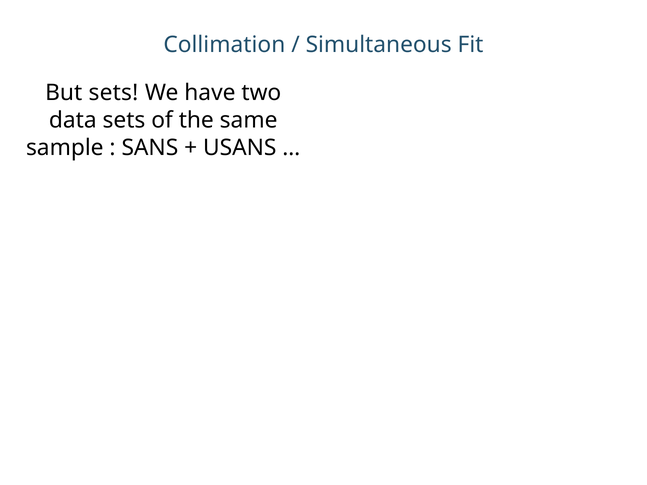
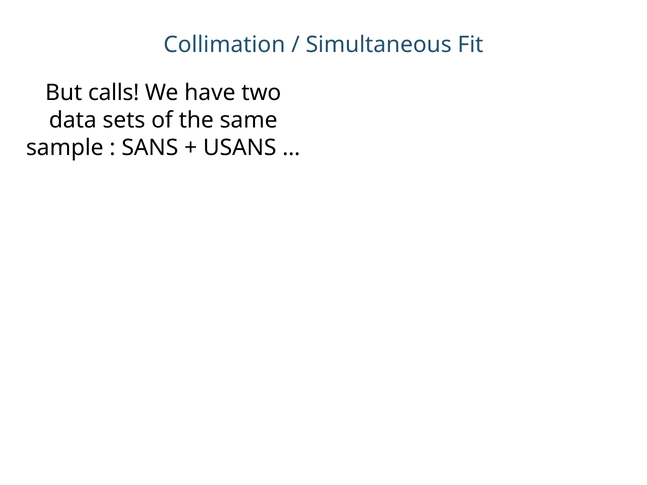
But sets: sets -> calls
